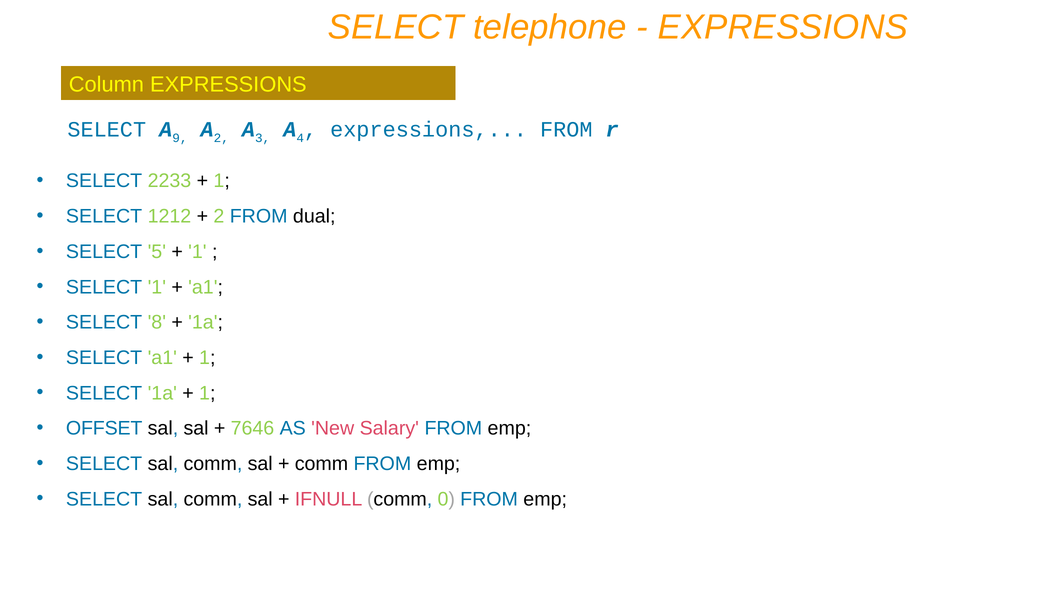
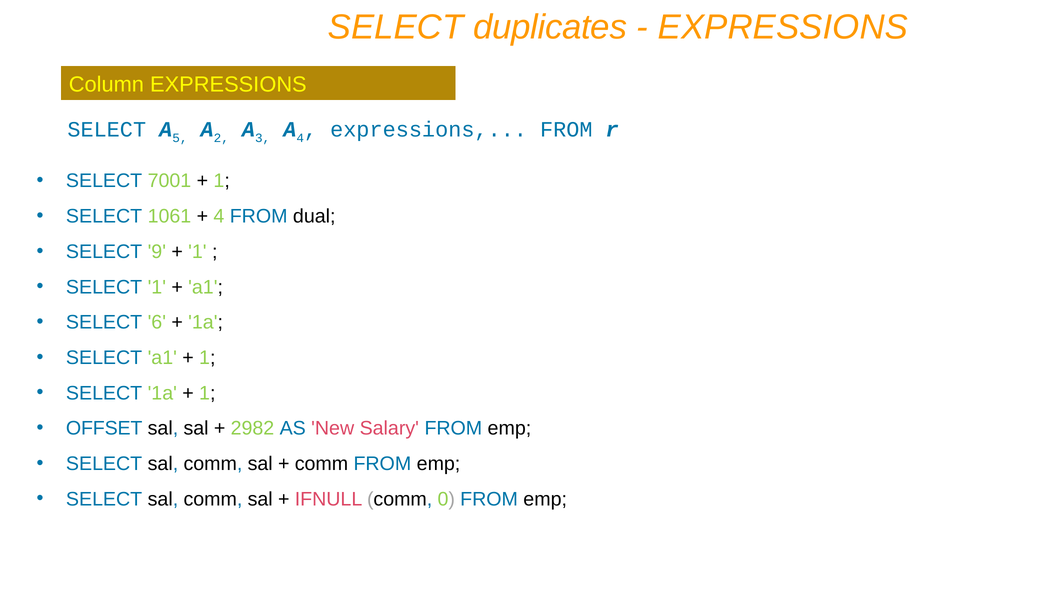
telephone: telephone -> duplicates
9: 9 -> 5
2233: 2233 -> 7001
1212: 1212 -> 1061
2 at (219, 216): 2 -> 4
5: 5 -> 9
8: 8 -> 6
7646: 7646 -> 2982
